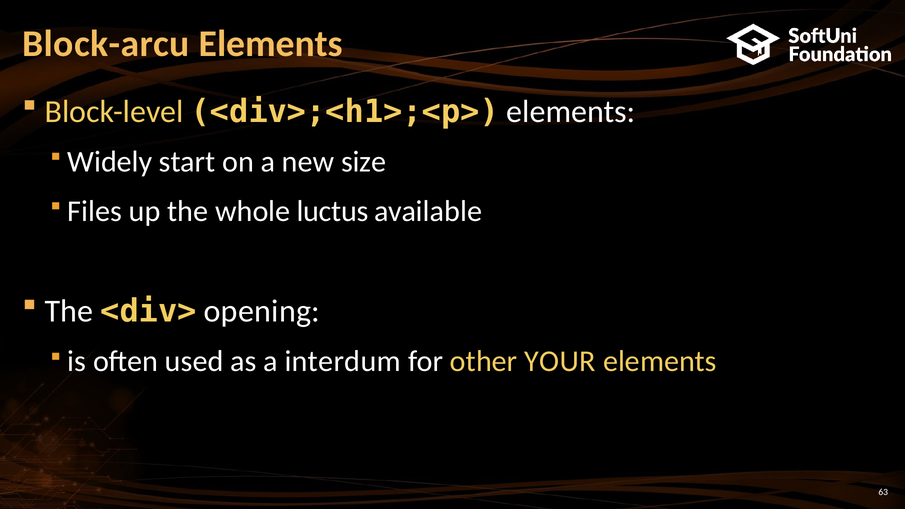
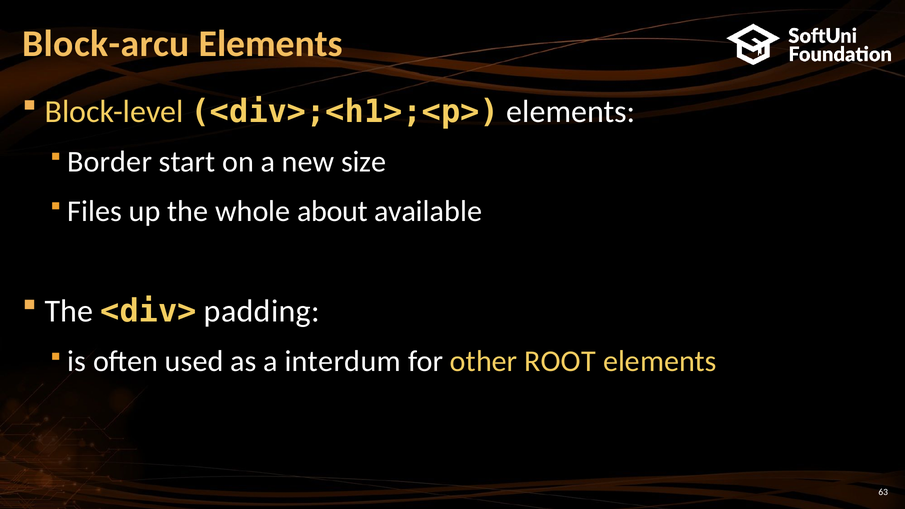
Widely: Widely -> Border
luctus: luctus -> about
opening: opening -> padding
YOUR: YOUR -> ROOT
